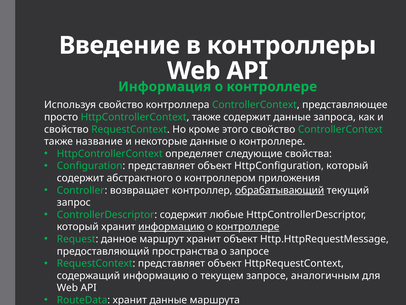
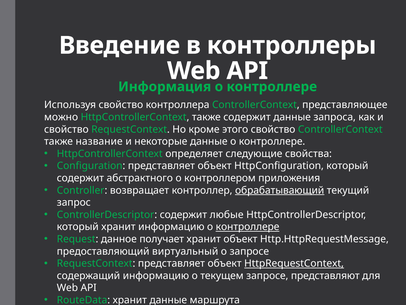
просто: просто -> можно
информацию at (171, 227) underline: present -> none
маршрут: маршрут -> получает
пространства: пространства -> виртуальный
HttpRequestContext underline: none -> present
аналогичным: аналогичным -> представляют
